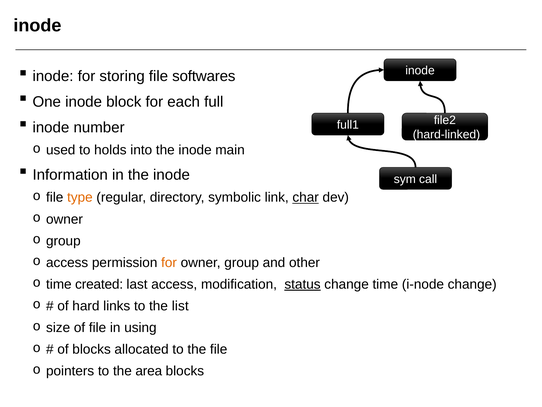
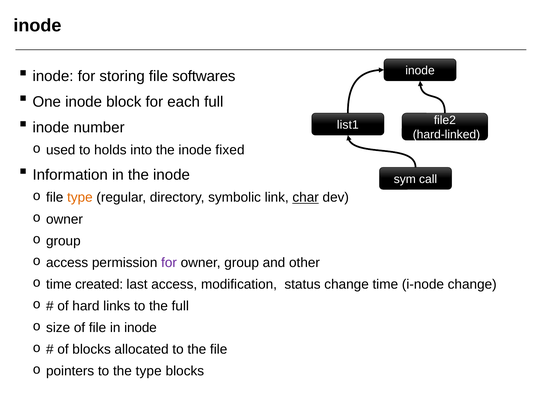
full1: full1 -> list1
main: main -> fixed
for at (169, 262) colour: orange -> purple
status underline: present -> none
the list: list -> full
in using: using -> inode
the area: area -> type
